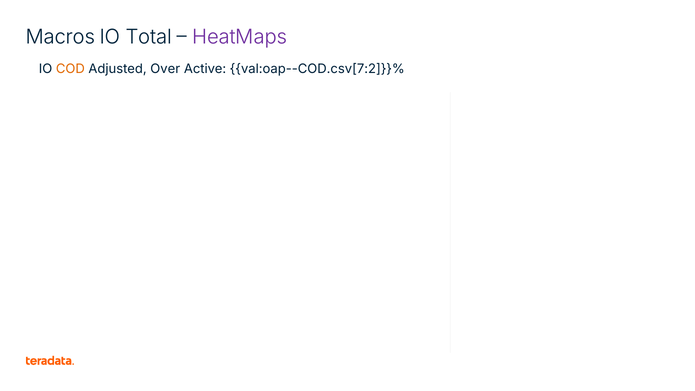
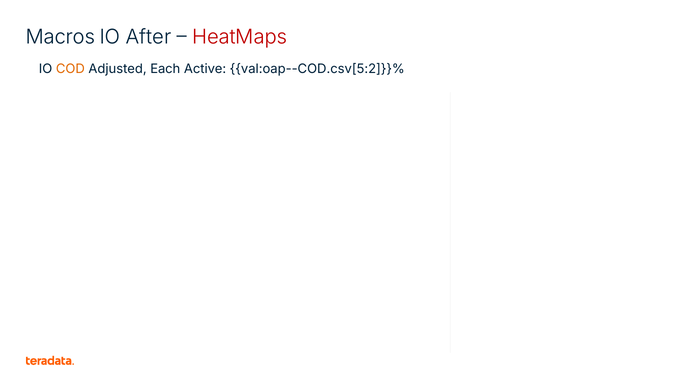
Total: Total -> After
HeatMaps colour: purple -> red
Over: Over -> Each
val:oap--COD.csv[7:2]}}%: val:oap--COD.csv[7:2]}}% -> val:oap--COD.csv[5:2]}}%
